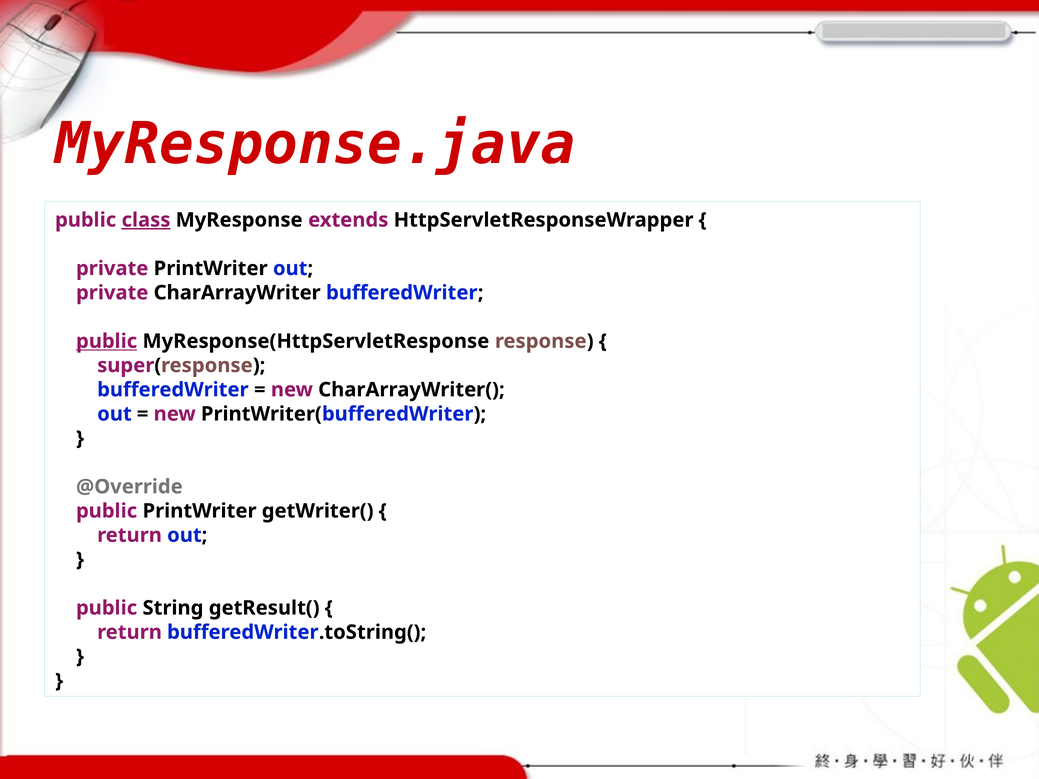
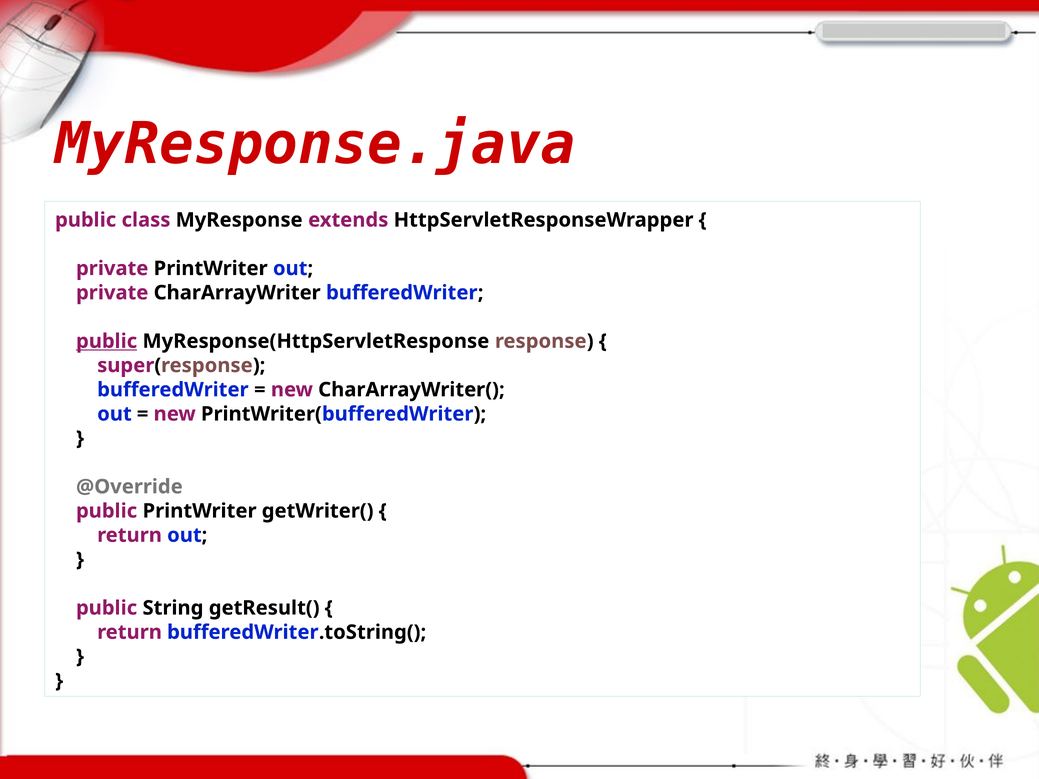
class underline: present -> none
